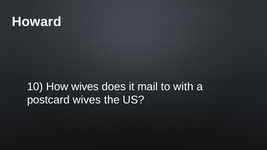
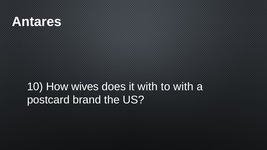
Howard: Howard -> Antares
it mail: mail -> with
postcard wives: wives -> brand
